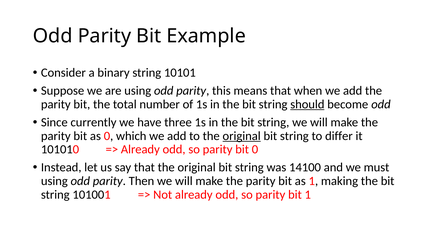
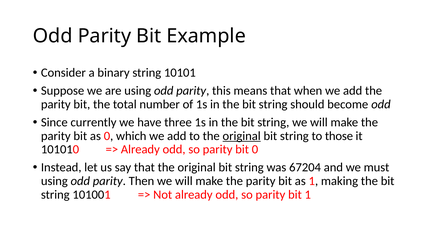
should underline: present -> none
differ: differ -> those
14100: 14100 -> 67204
